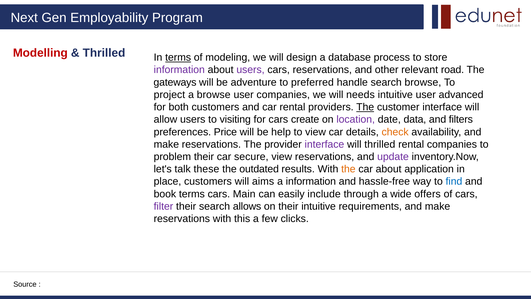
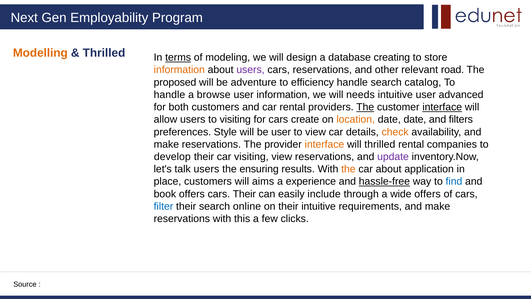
Modelling colour: red -> orange
process: process -> creating
information at (179, 70) colour: purple -> orange
gateways: gateways -> proposed
preferred: preferred -> efficiency
search browse: browse -> catalog
project at (169, 95): project -> handle
user companies: companies -> information
interface at (442, 107) underline: none -> present
location colour: purple -> orange
date data: data -> date
Price: Price -> Style
be help: help -> user
interface at (324, 144) colour: purple -> orange
problem: problem -> develop
car secure: secure -> visiting
talk these: these -> users
outdated: outdated -> ensuring
a information: information -> experience
hassle-free underline: none -> present
book terms: terms -> offers
cars Main: Main -> Their
filter colour: purple -> blue
allows: allows -> online
